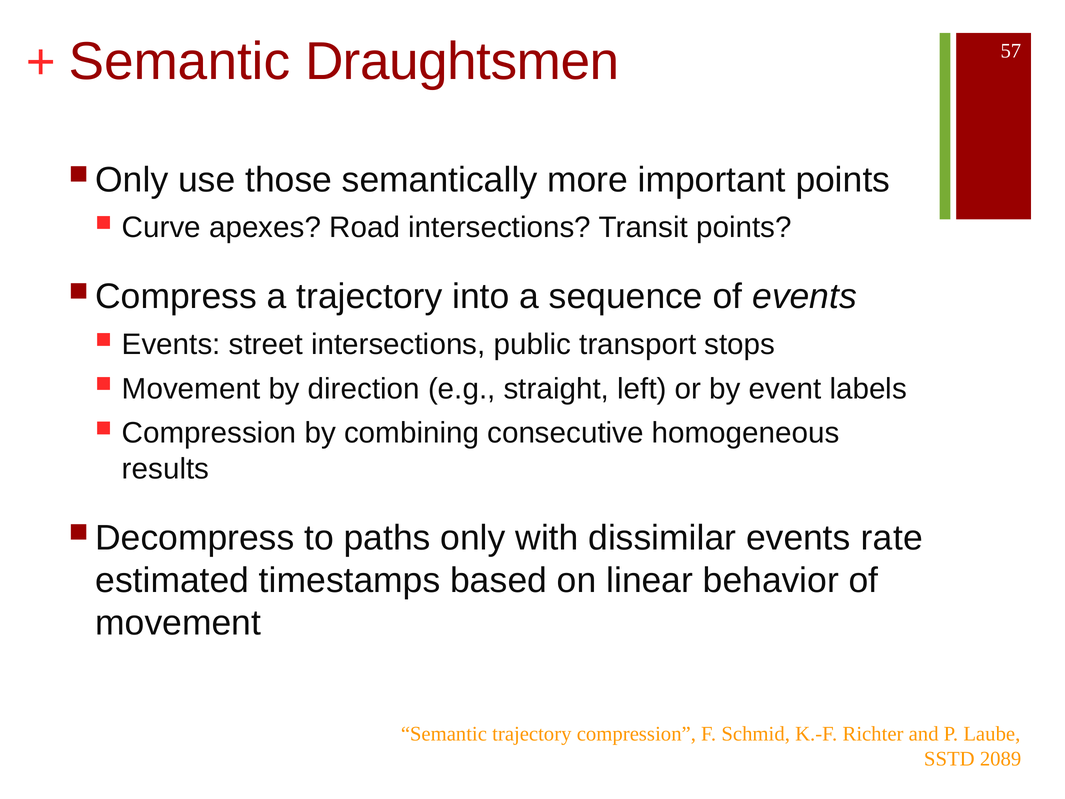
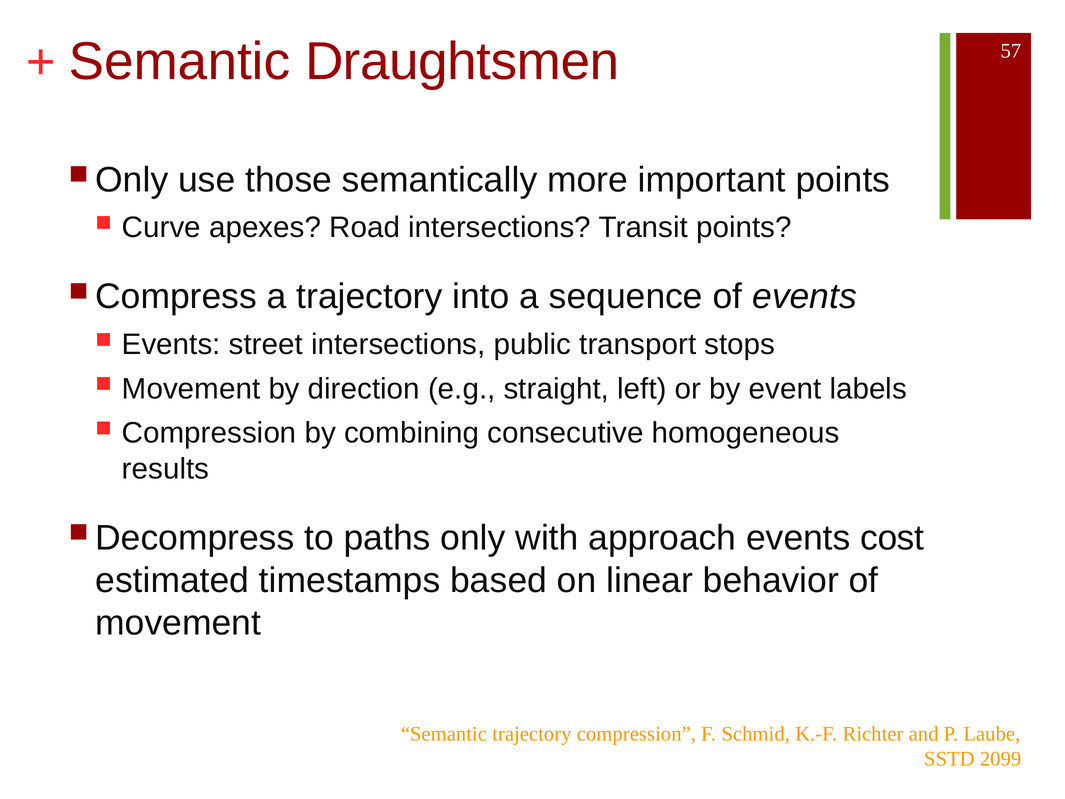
dissimilar: dissimilar -> approach
rate: rate -> cost
2089: 2089 -> 2099
